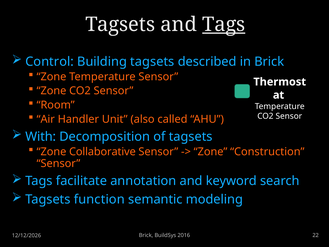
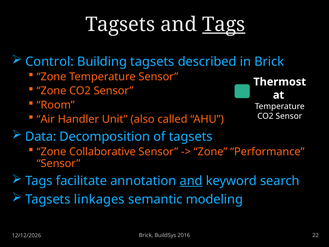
With: With -> Data
Construction: Construction -> Performance
and at (191, 181) underline: none -> present
function: function -> linkages
